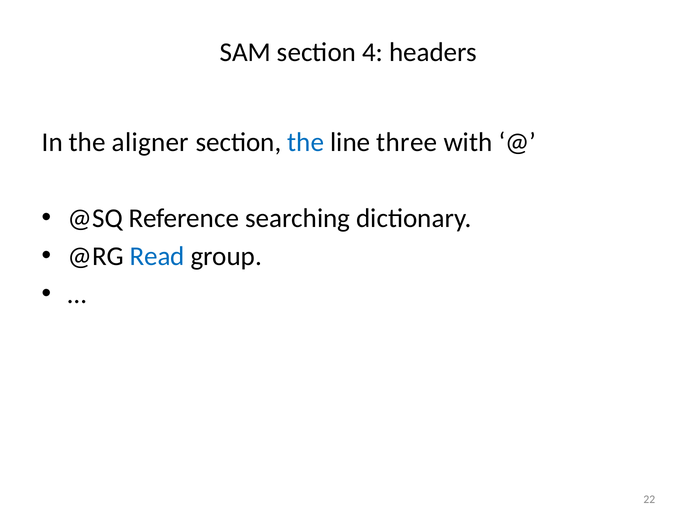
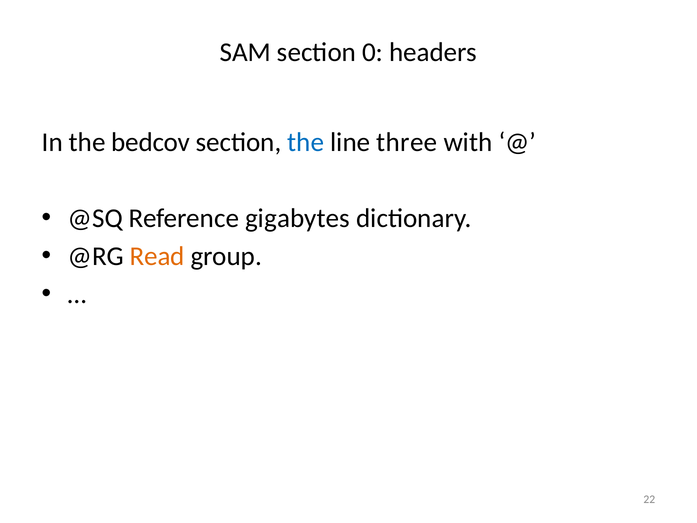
4: 4 -> 0
aligner: aligner -> bedcov
searching: searching -> gigabytes
Read colour: blue -> orange
